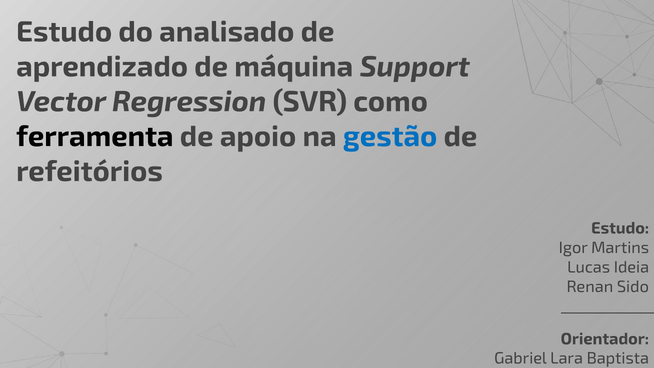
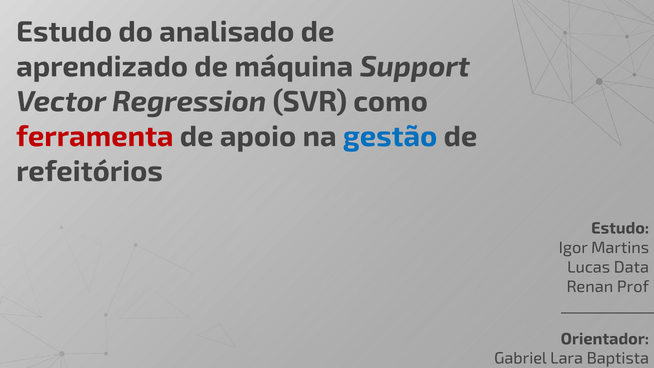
ferramenta colour: black -> red
Ideia: Ideia -> Data
Sido: Sido -> Prof
